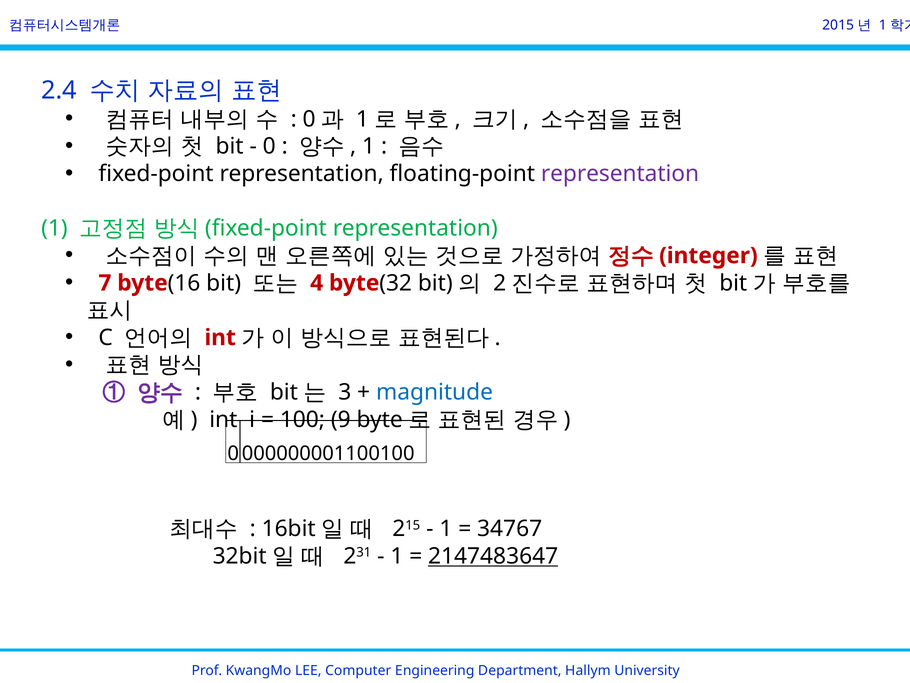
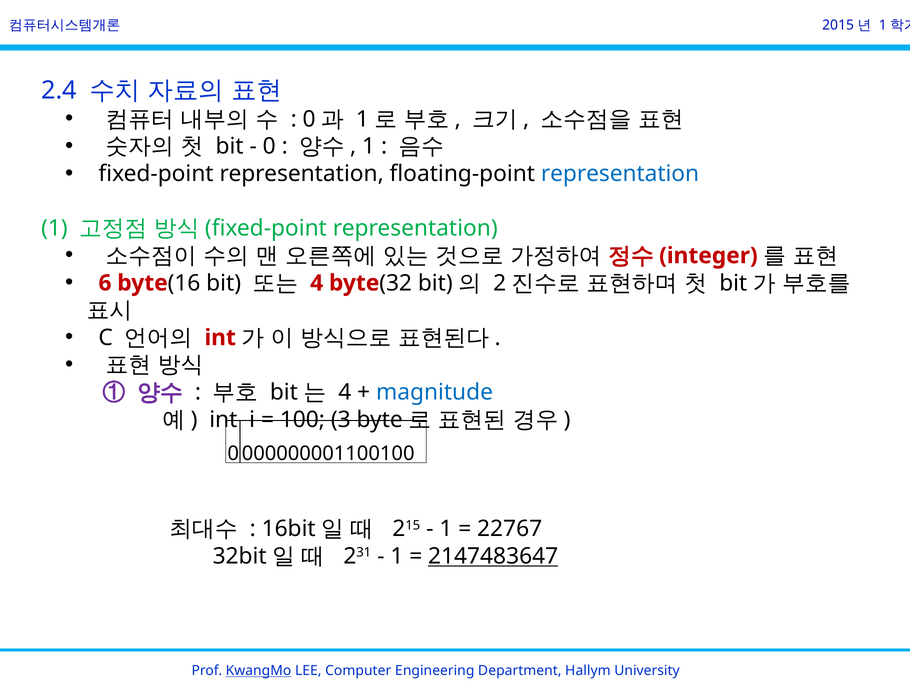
representation at (620, 174) colour: purple -> blue
7: 7 -> 6
3 at (345, 392): 3 -> 4
9: 9 -> 3
34767: 34767 -> 22767
KwangMo underline: none -> present
